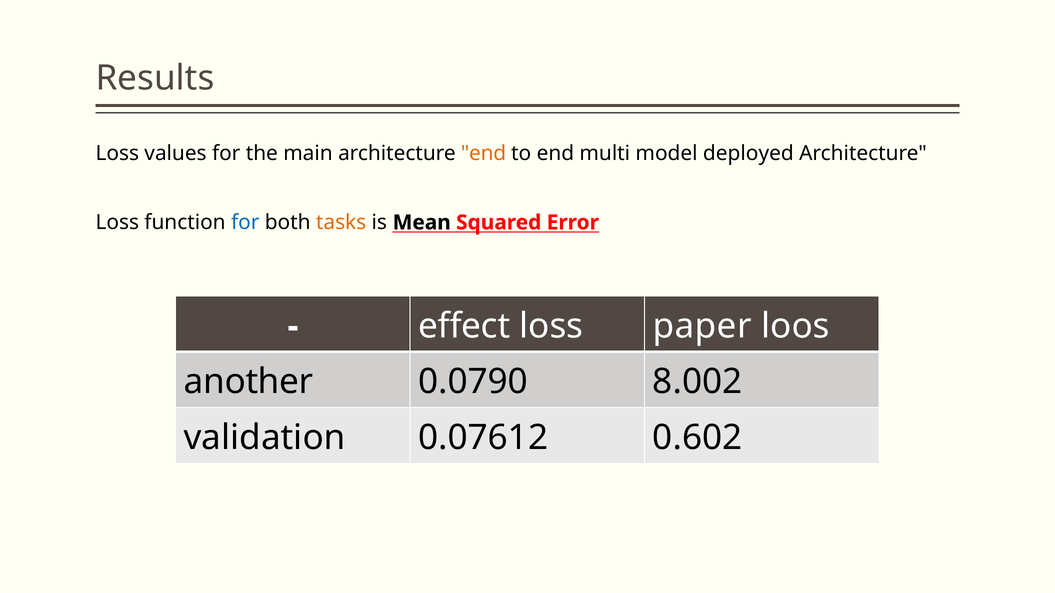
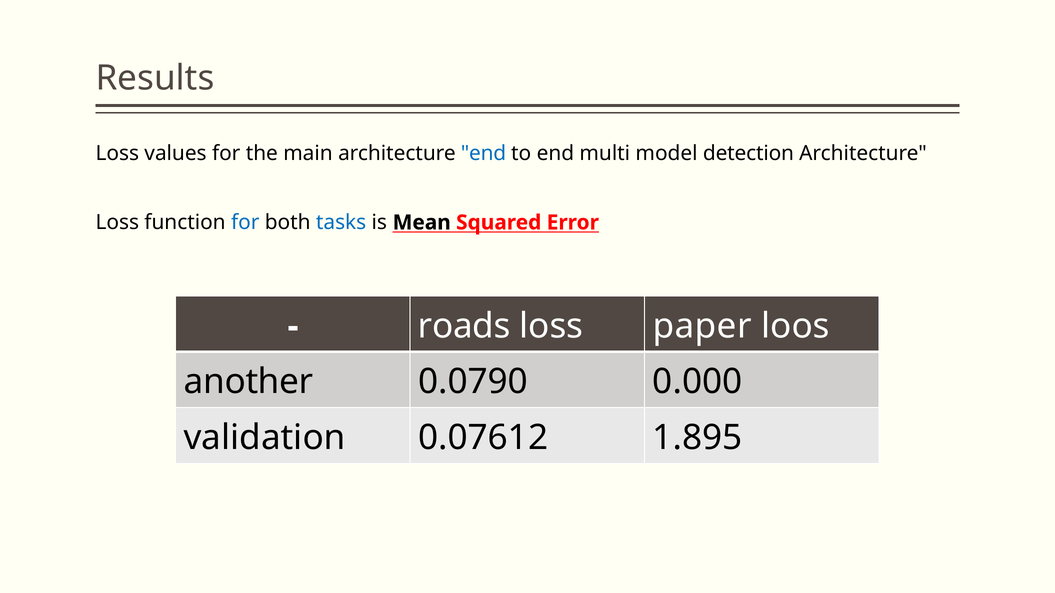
end at (483, 154) colour: orange -> blue
deployed: deployed -> detection
tasks colour: orange -> blue
effect: effect -> roads
8.002: 8.002 -> 0.000
0.602: 0.602 -> 1.895
